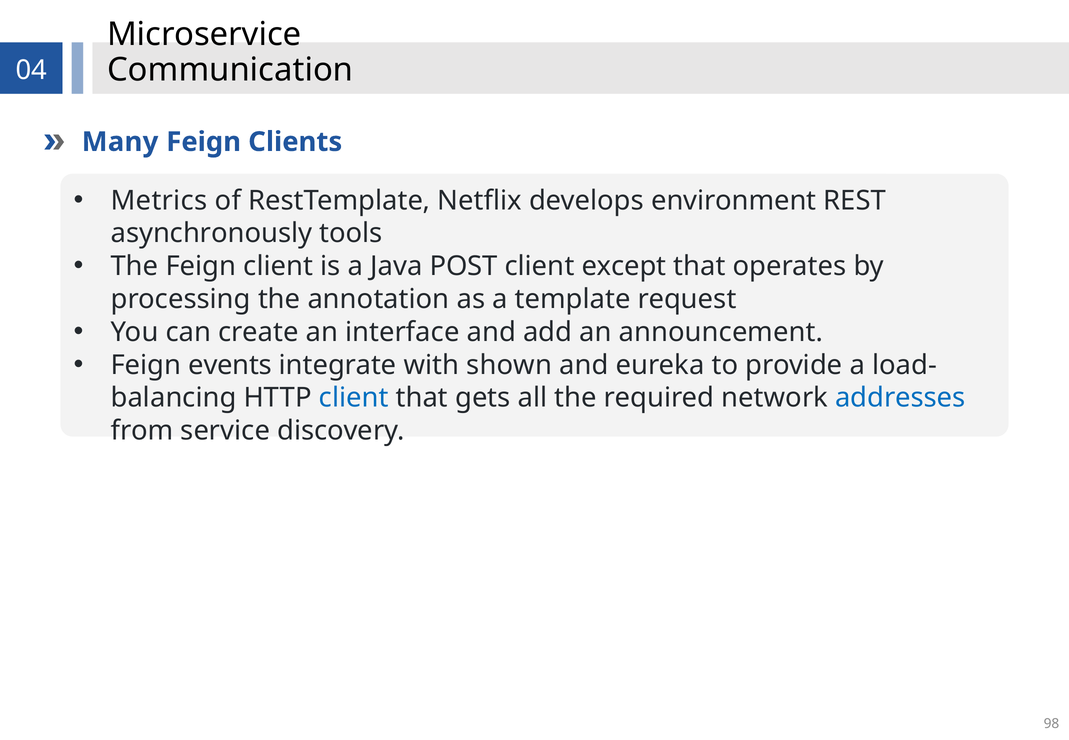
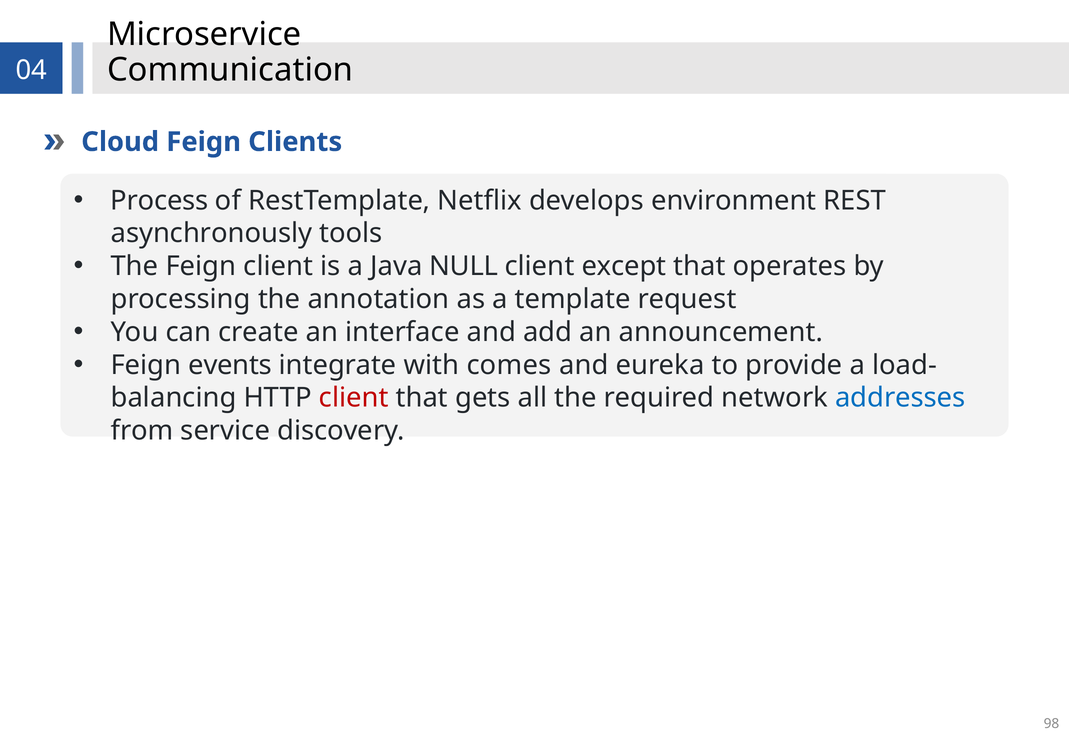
Many: Many -> Cloud
Metrics: Metrics -> Process
POST: POST -> NULL
shown: shown -> comes
client at (354, 398) colour: blue -> red
